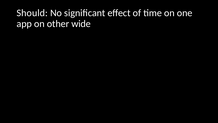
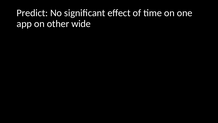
Should: Should -> Predict
